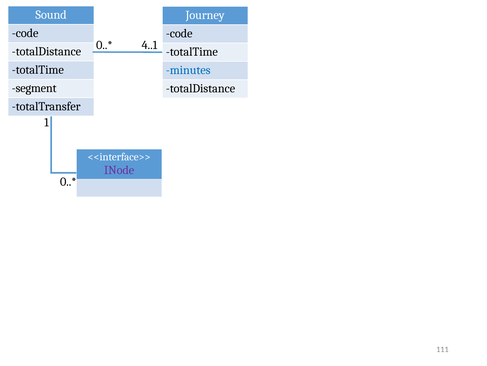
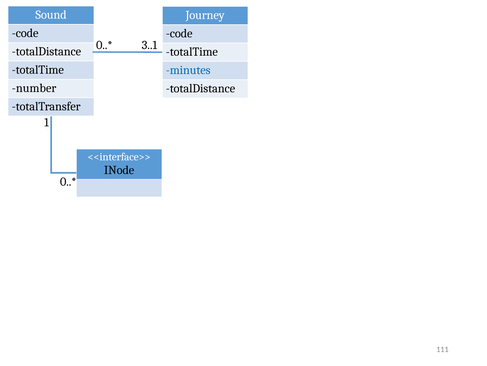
4..1: 4..1 -> 3..1
segment: segment -> number
INode colour: purple -> black
